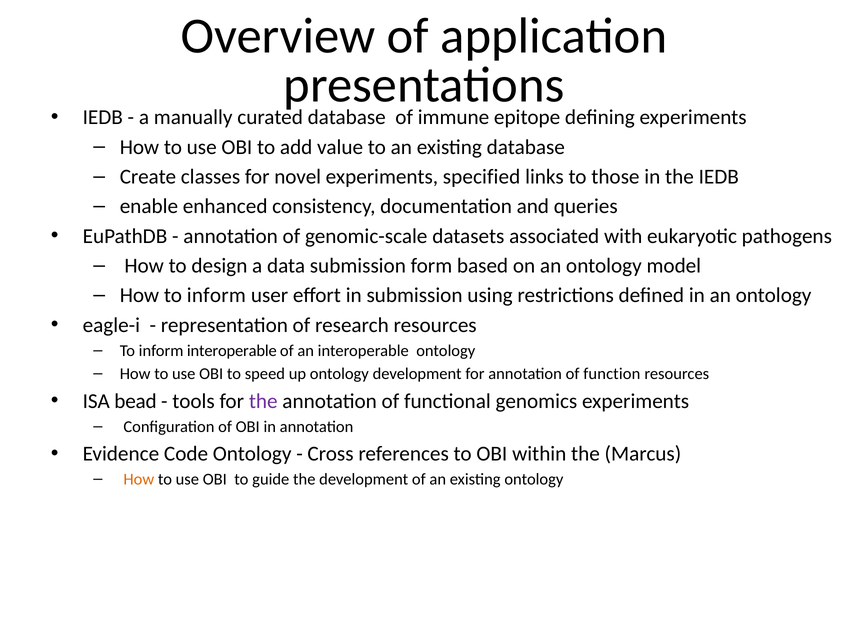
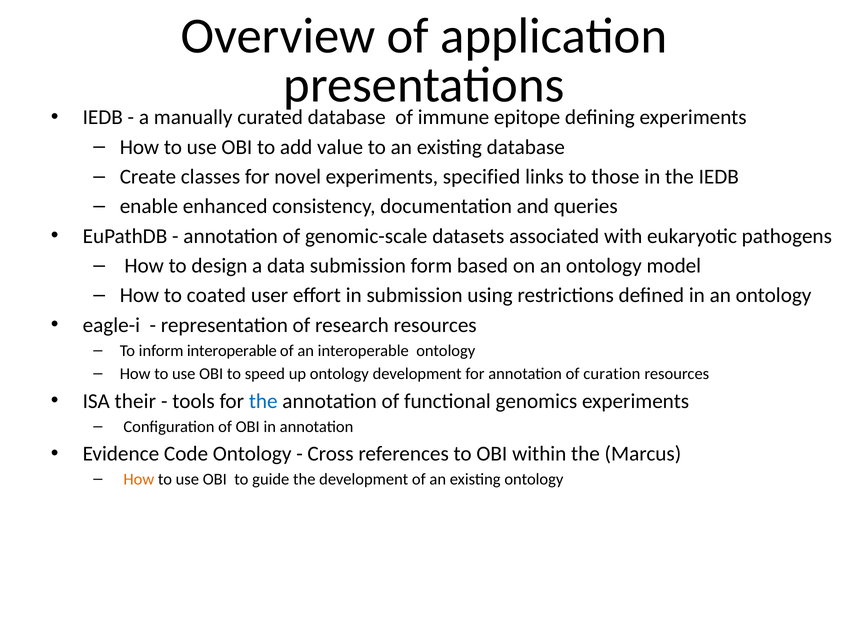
How to inform: inform -> coated
function: function -> curation
bead: bead -> their
the at (263, 401) colour: purple -> blue
